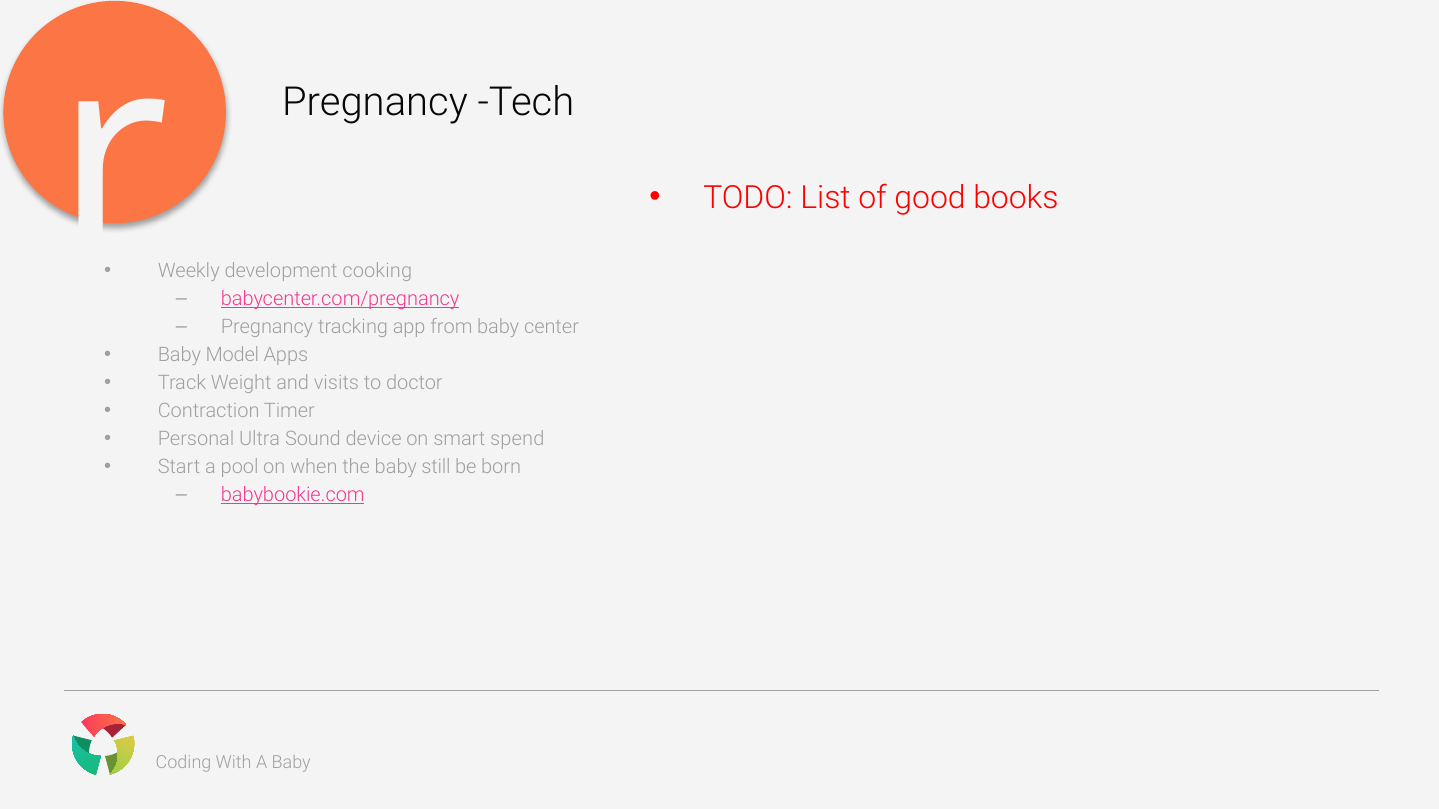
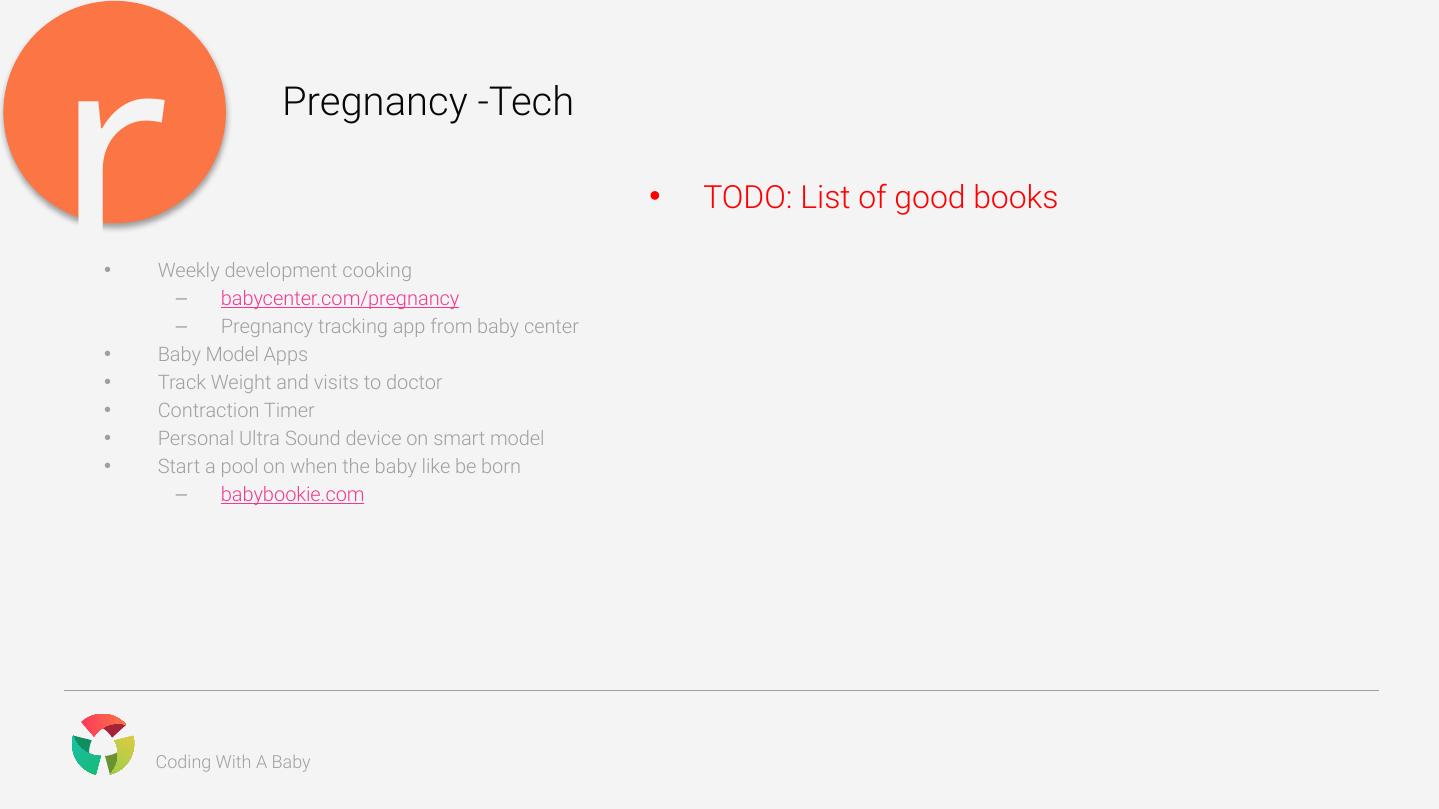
smart spend: spend -> model
still: still -> like
